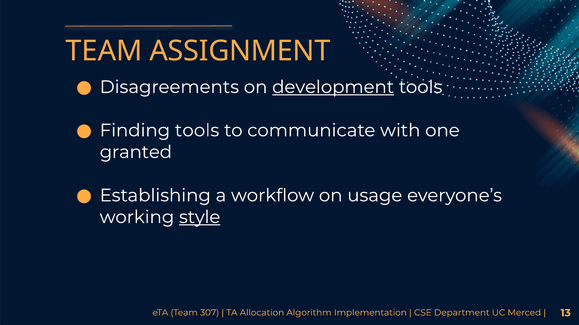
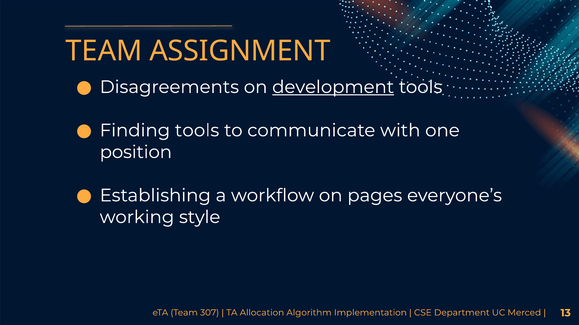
granted: granted -> position
usage: usage -> pages
style underline: present -> none
